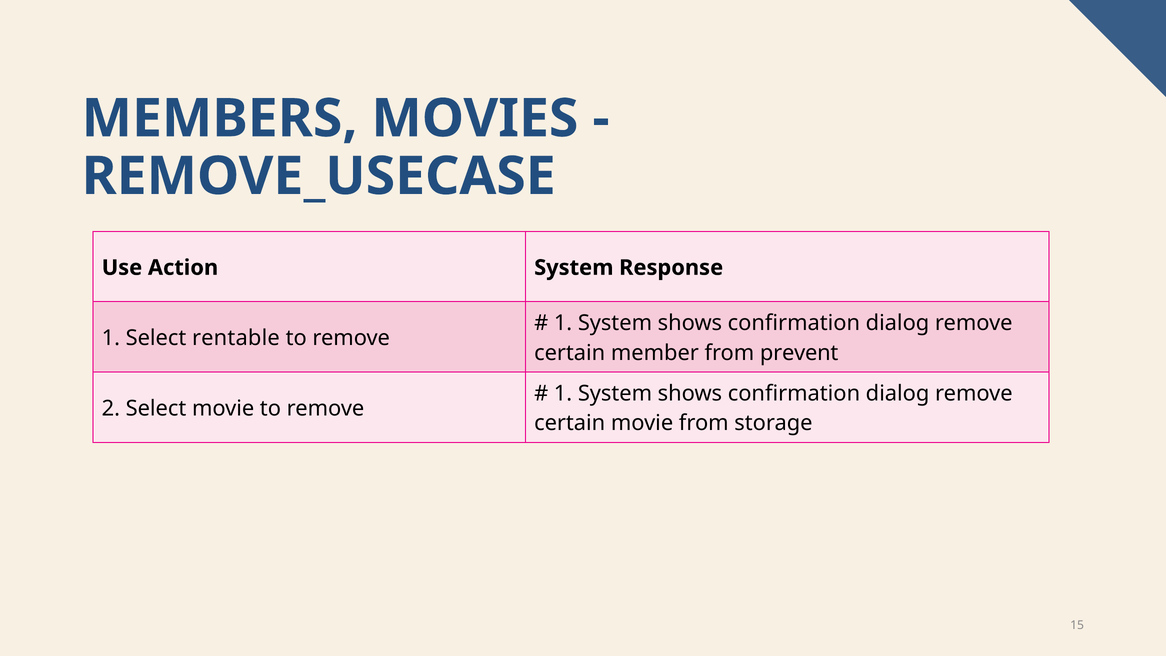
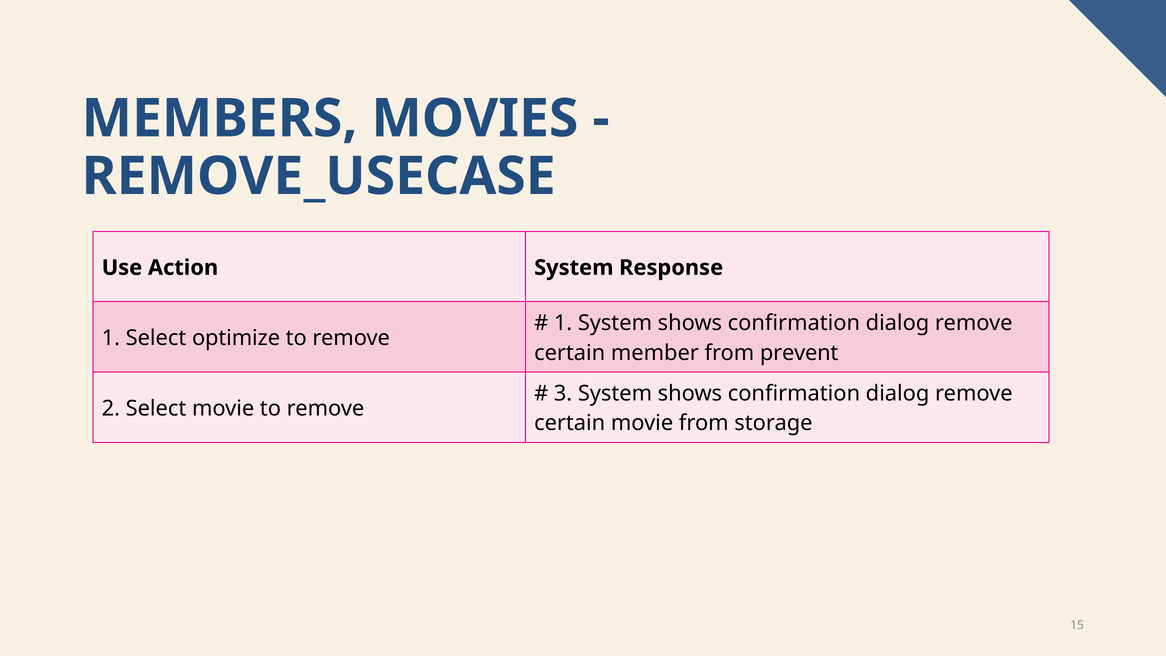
rentable: rentable -> optimize
1 at (563, 393): 1 -> 3
